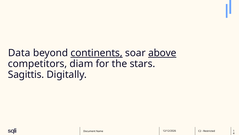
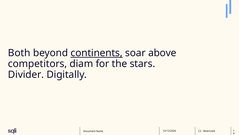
Data: Data -> Both
above underline: present -> none
Sagittis: Sagittis -> Divider
